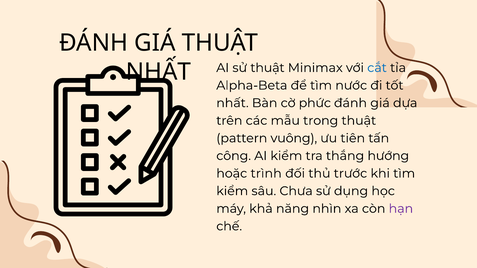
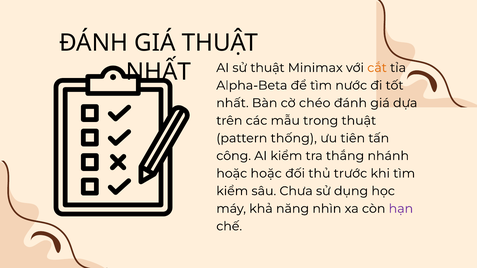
cắt colour: blue -> orange
phức: phức -> chéo
vuông: vuông -> thống
hướng: hướng -> nhánh
hoặc trình: trình -> hoặc
